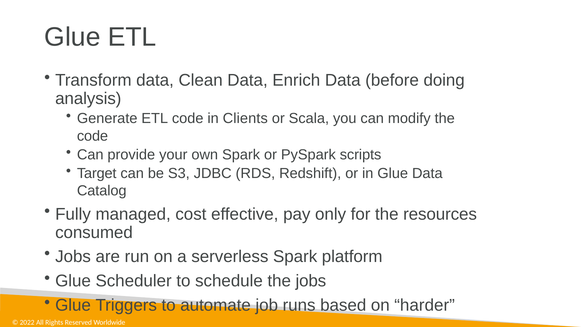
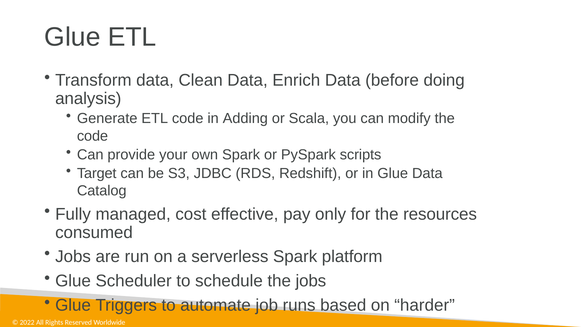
Clients: Clients -> Adding
